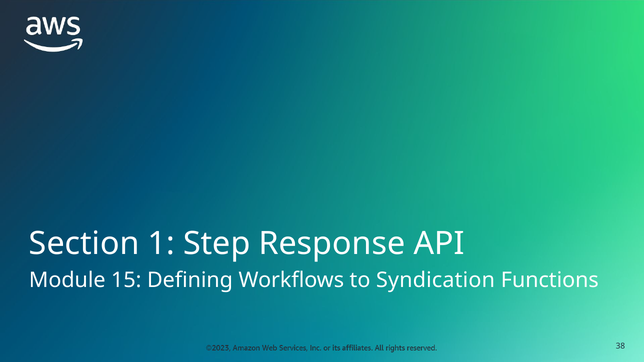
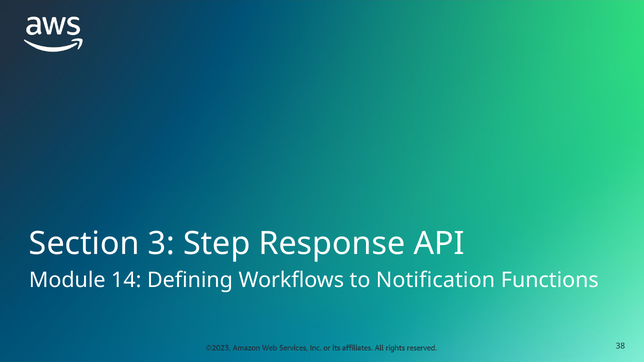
1: 1 -> 3
15: 15 -> 14
Syndication: Syndication -> Notification
